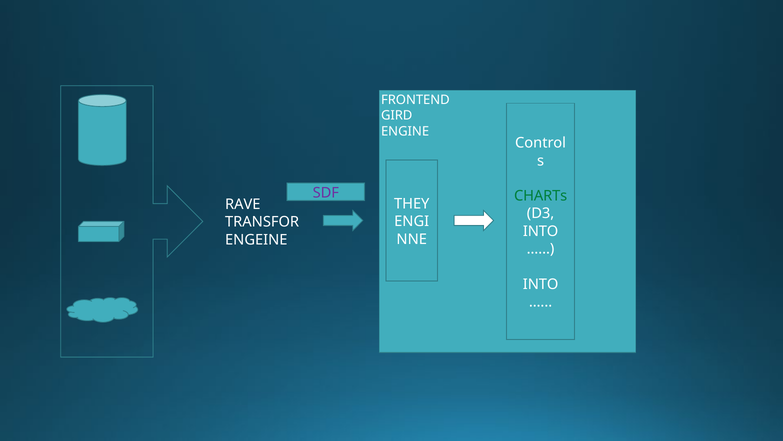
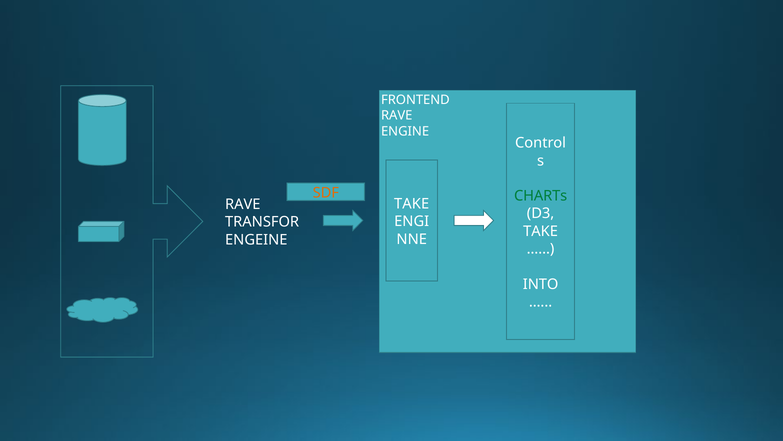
GIRD at (397, 116): GIRD -> RAVE
SDF colour: purple -> orange
THEY at (412, 204): THEY -> TAKE
INTO at (541, 231): INTO -> TAKE
